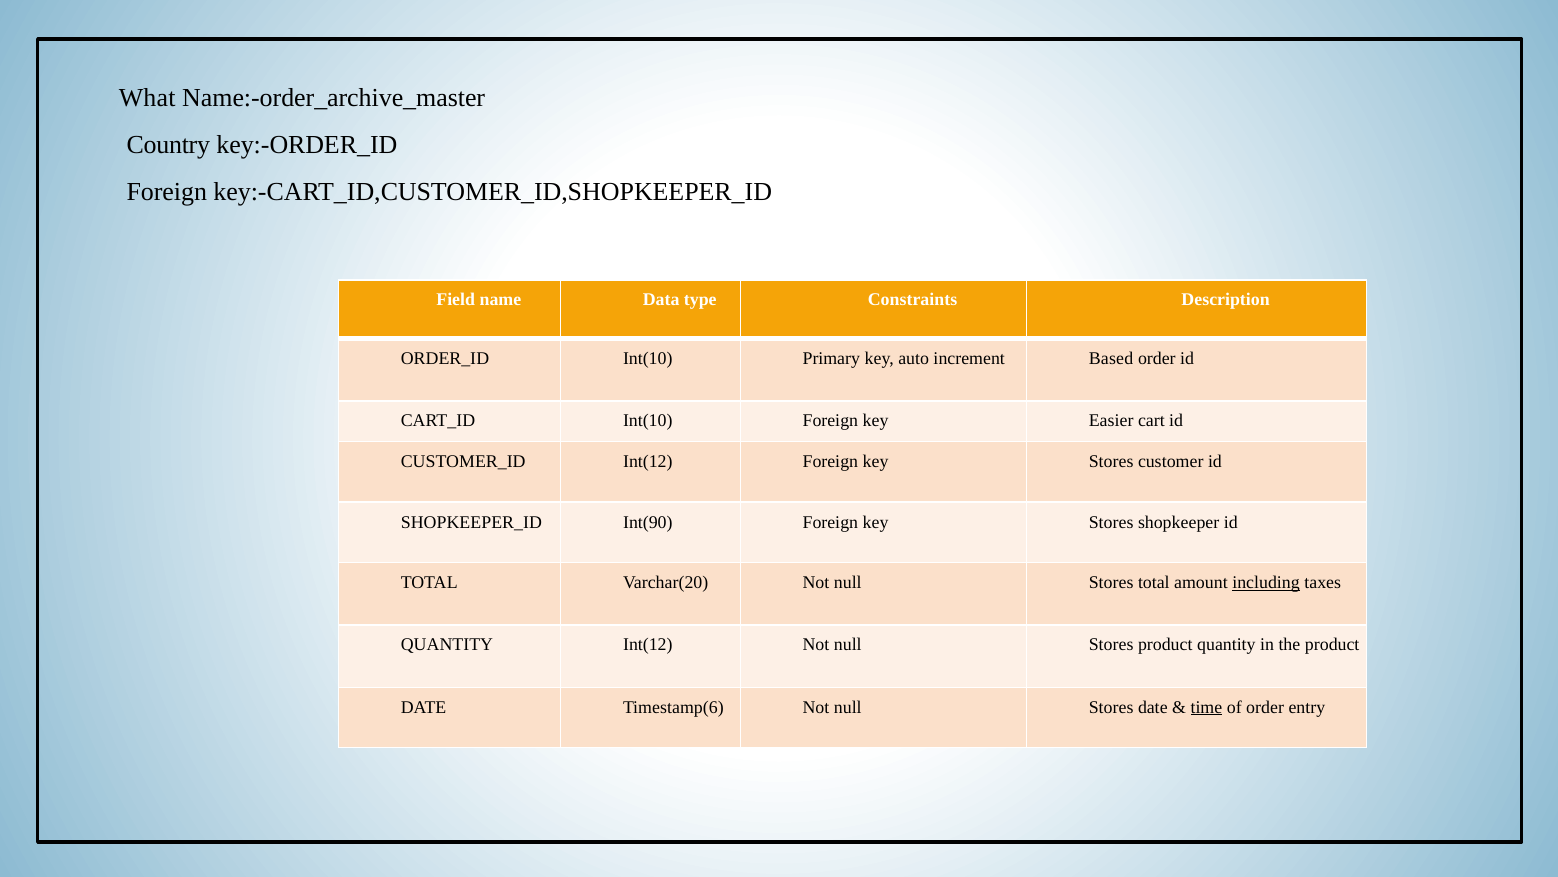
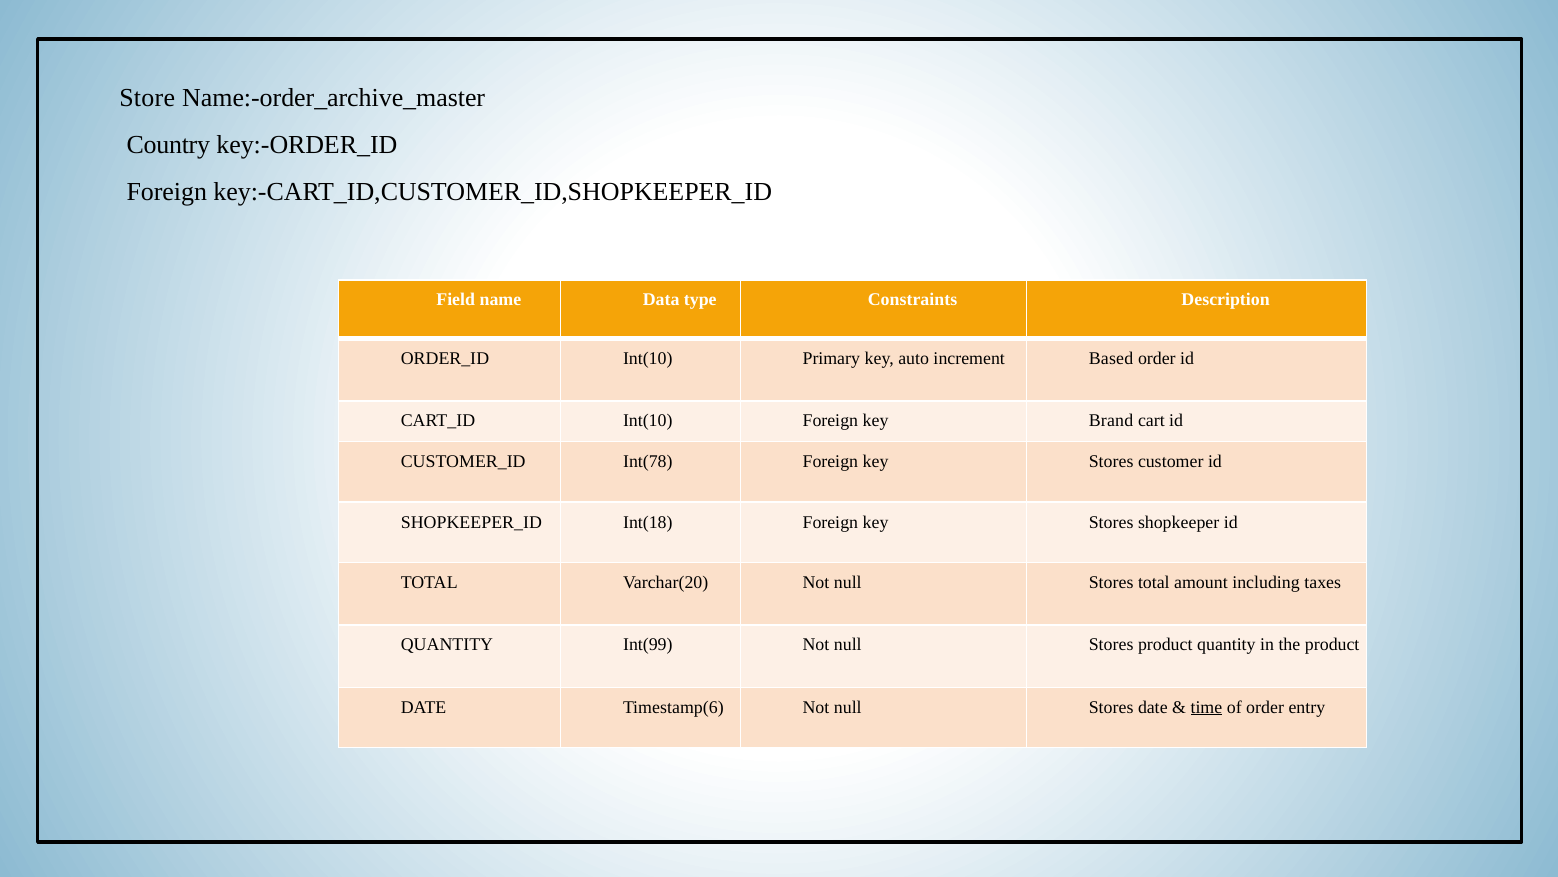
What: What -> Store
Easier: Easier -> Brand
Int(12 at (648, 461): Int(12 -> Int(78
Int(90: Int(90 -> Int(18
including underline: present -> none
QUANTITY Int(12: Int(12 -> Int(99
